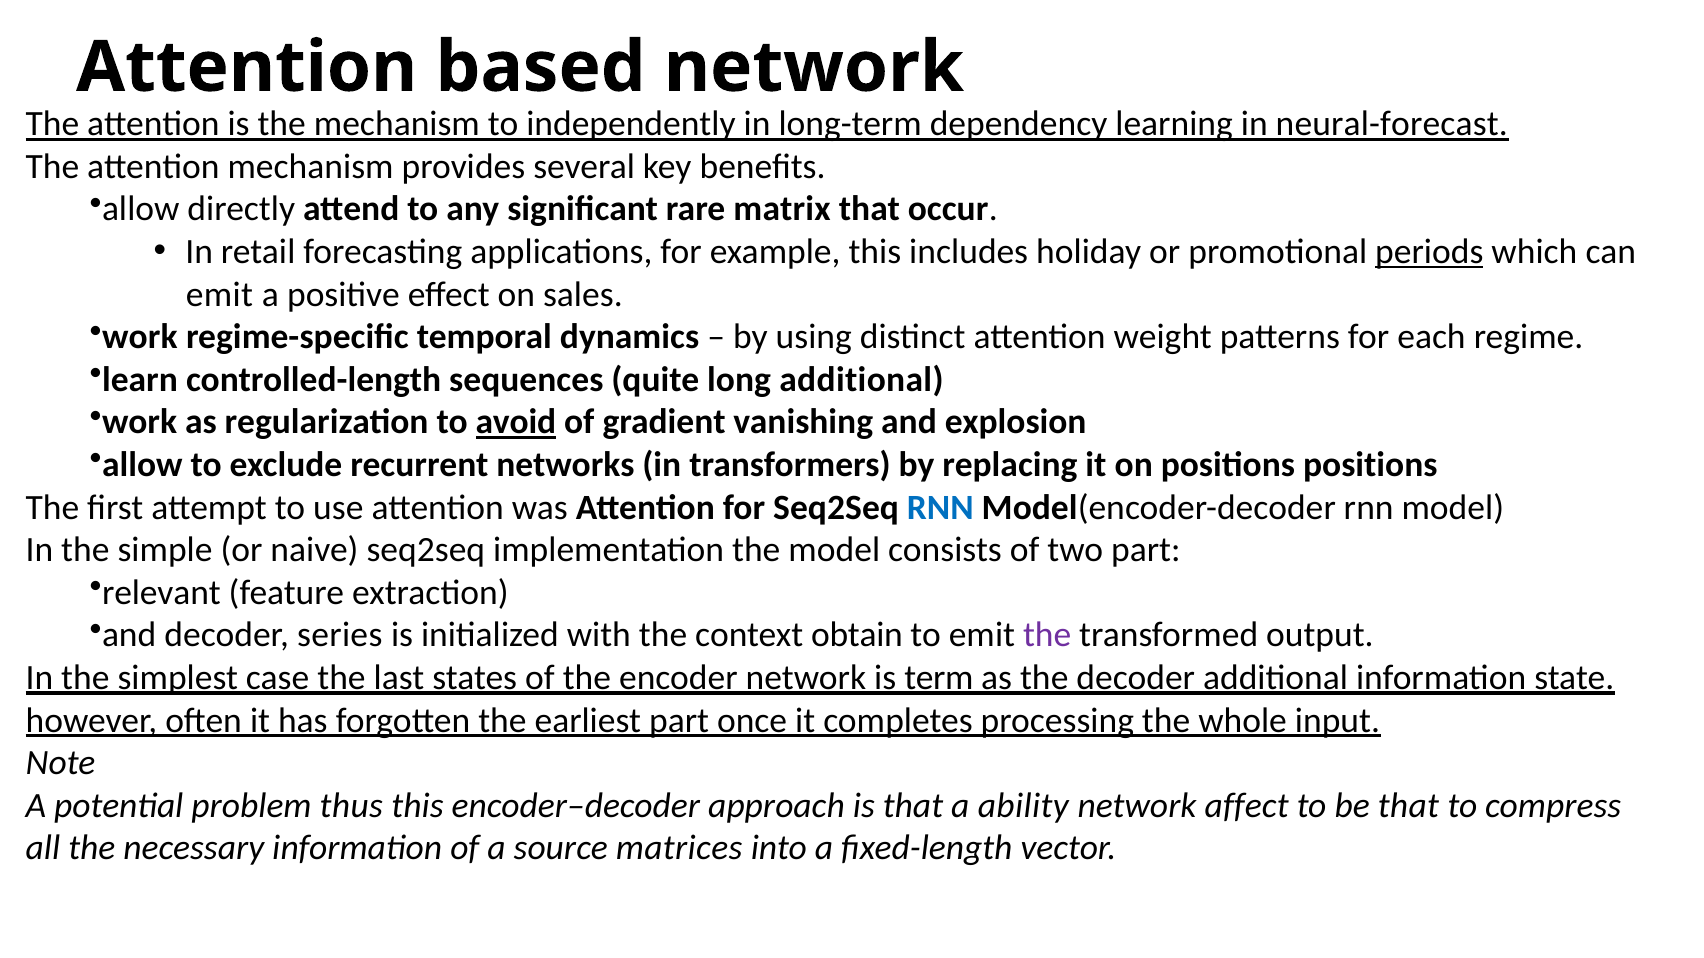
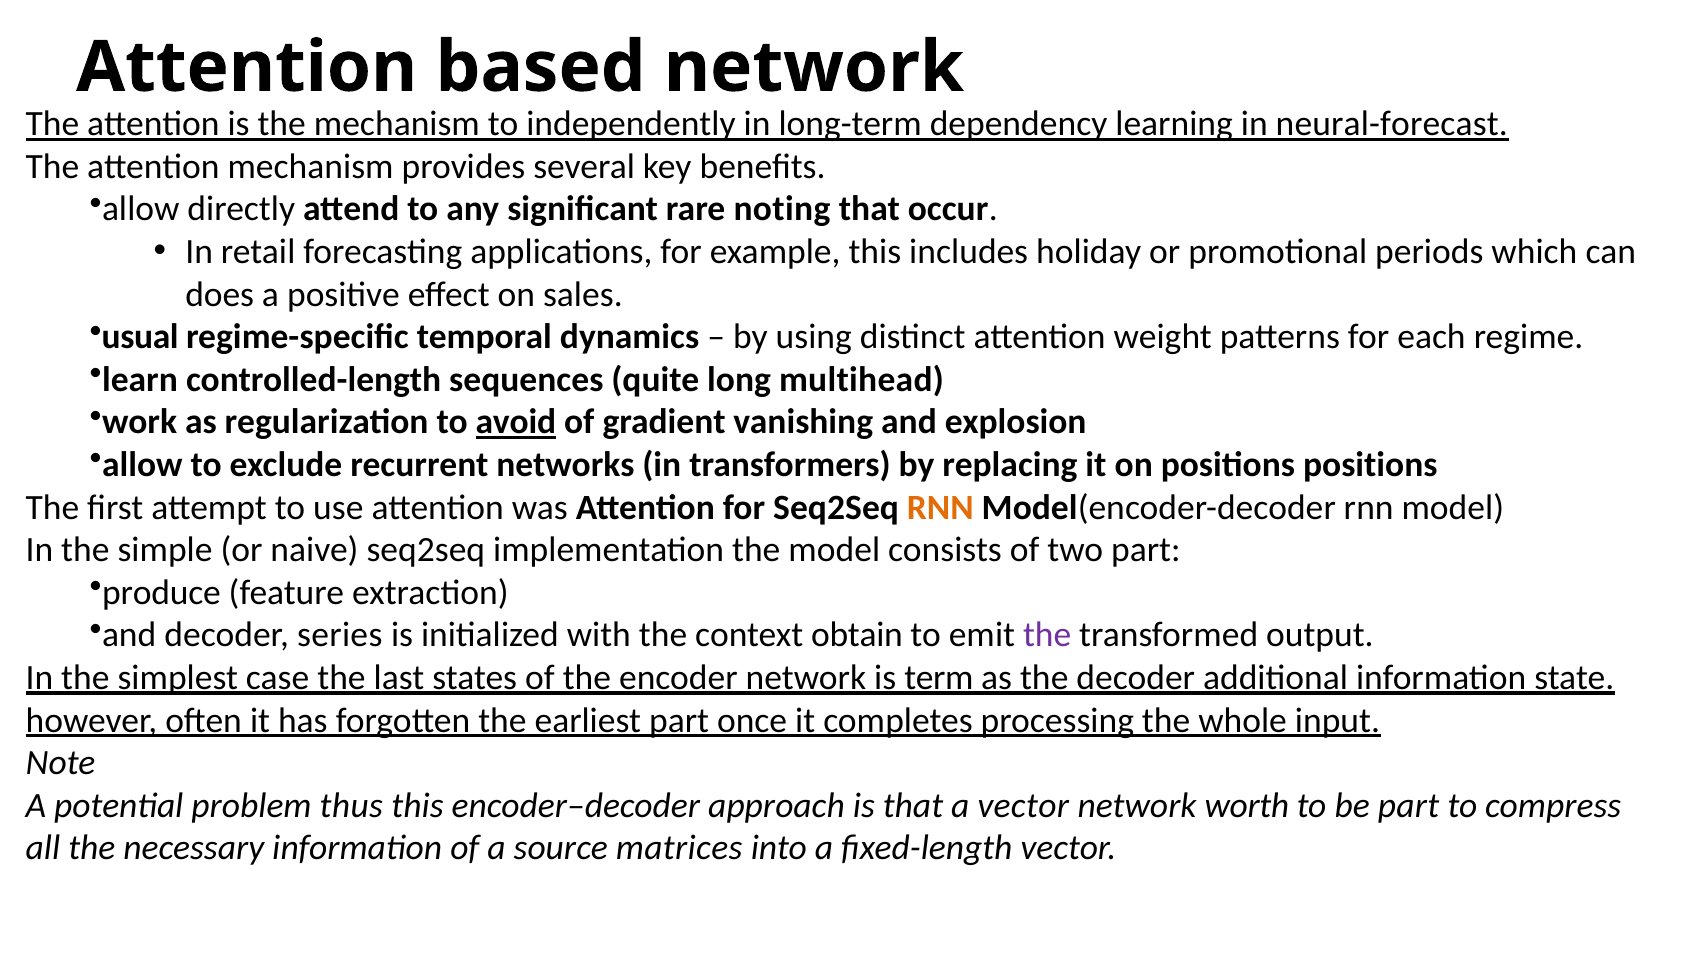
matrix: matrix -> noting
periods underline: present -> none
emit at (219, 295): emit -> does
work at (140, 337): work -> usual
long additional: additional -> multihead
RNN at (940, 508) colour: blue -> orange
relevant: relevant -> produce
a ability: ability -> vector
affect: affect -> worth
be that: that -> part
